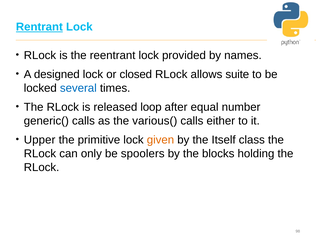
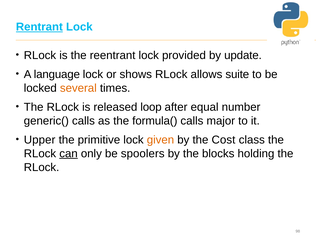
names: names -> update
designed: designed -> language
closed: closed -> shows
several colour: blue -> orange
various(: various( -> formula(
either: either -> major
Itself: Itself -> Cost
can underline: none -> present
